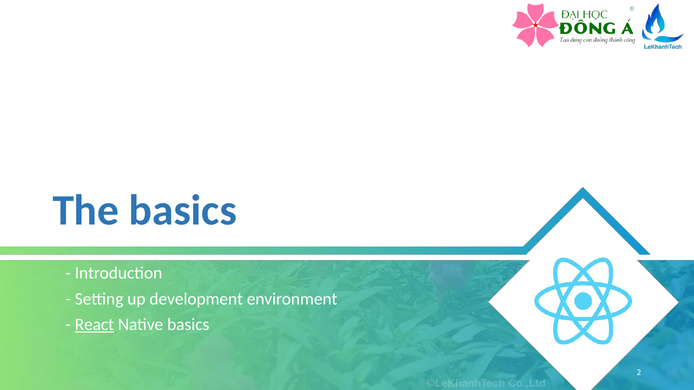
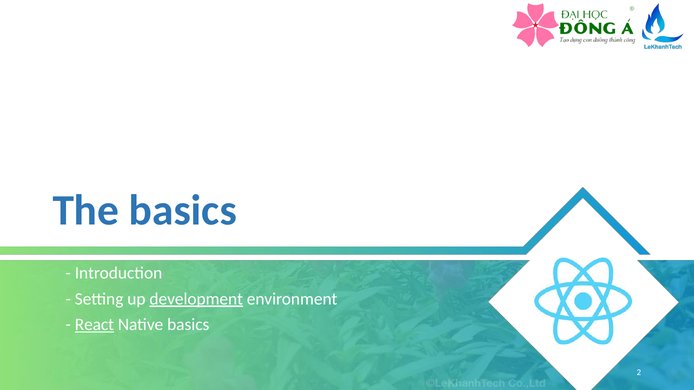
development underline: none -> present
